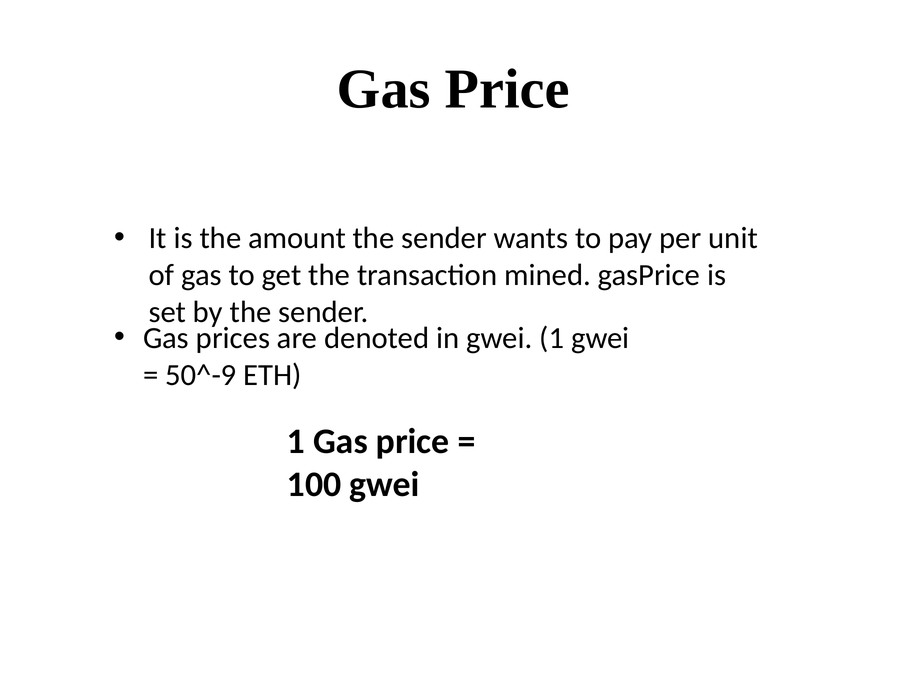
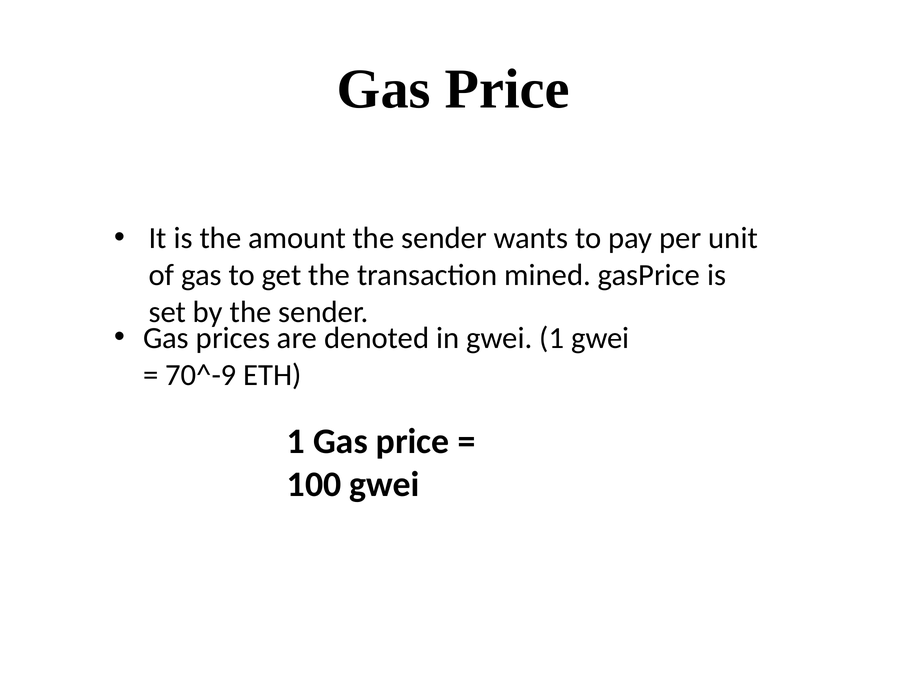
50^-9: 50^-9 -> 70^-9
